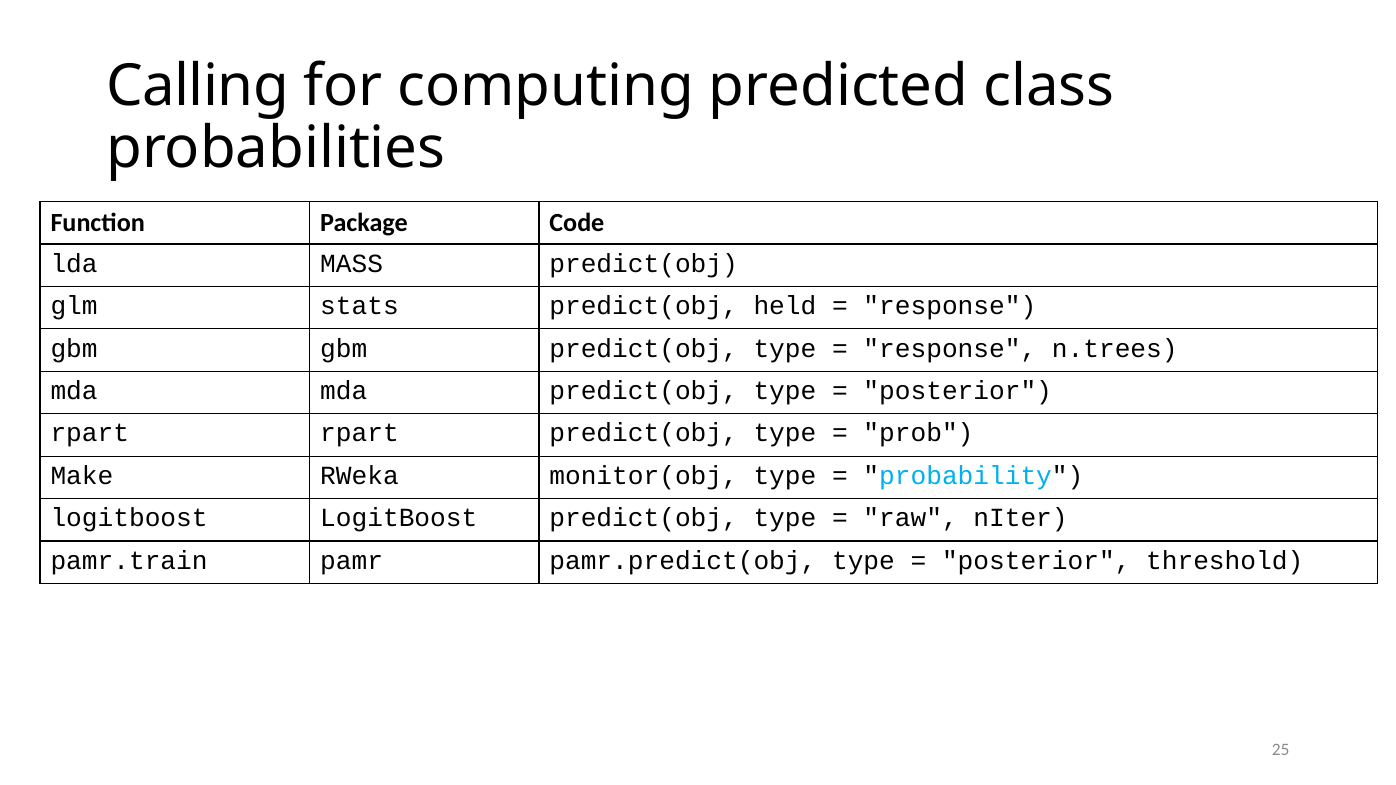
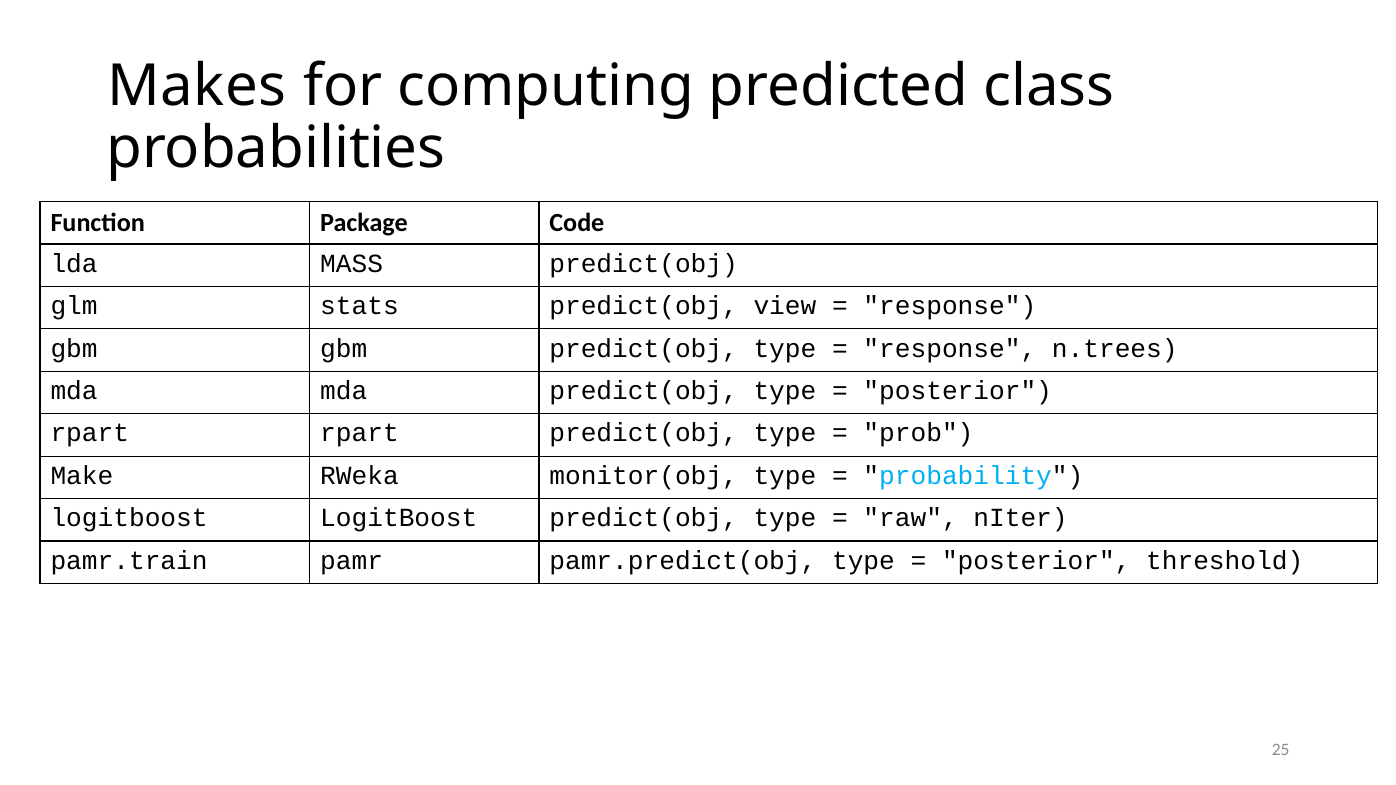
Calling: Calling -> Makes
held: held -> view
